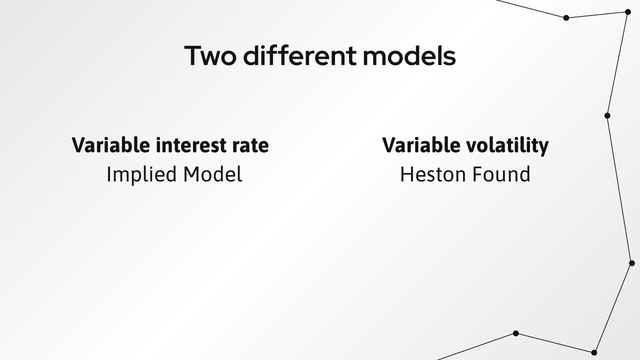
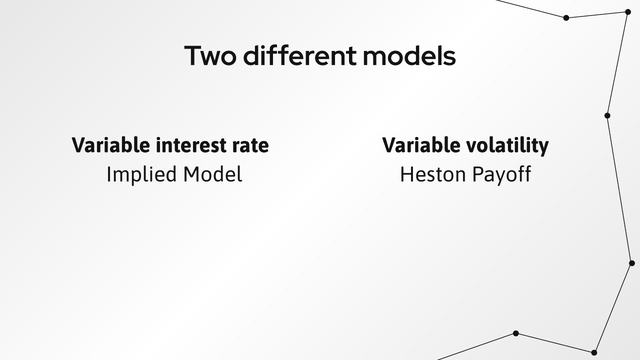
Found: Found -> Payoff
